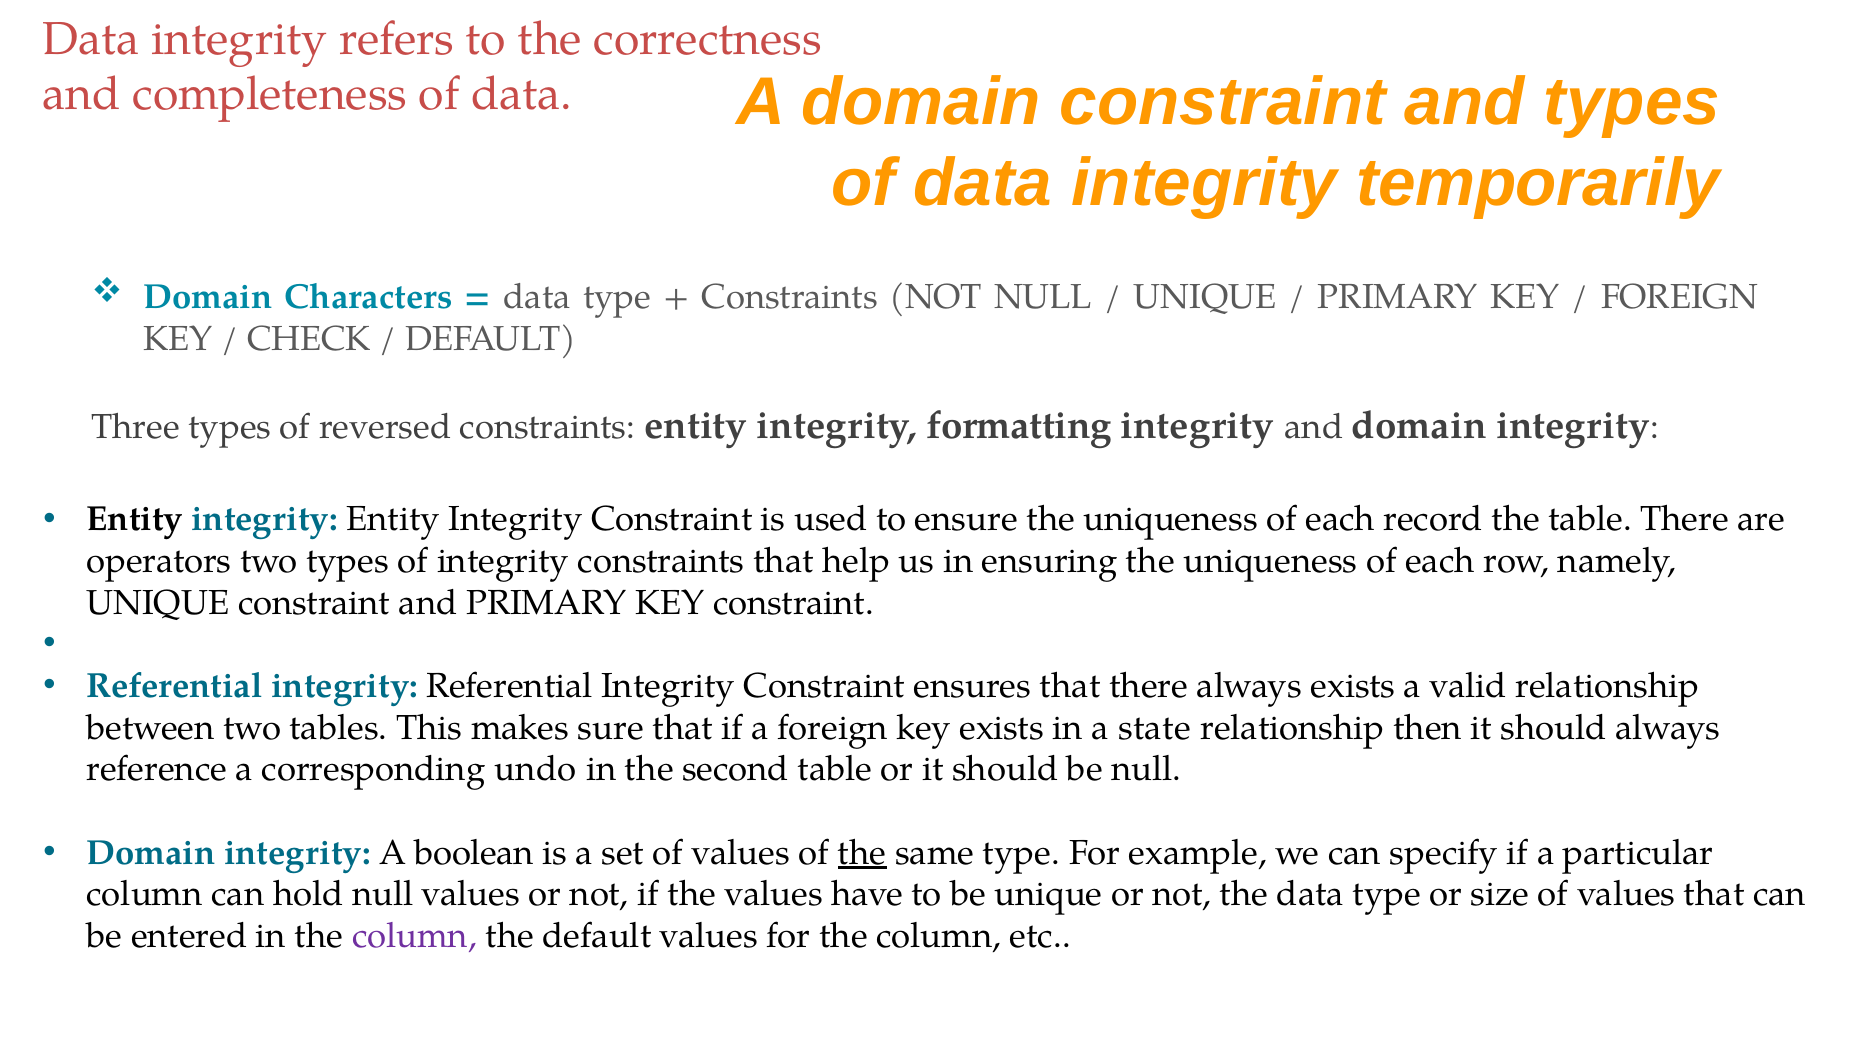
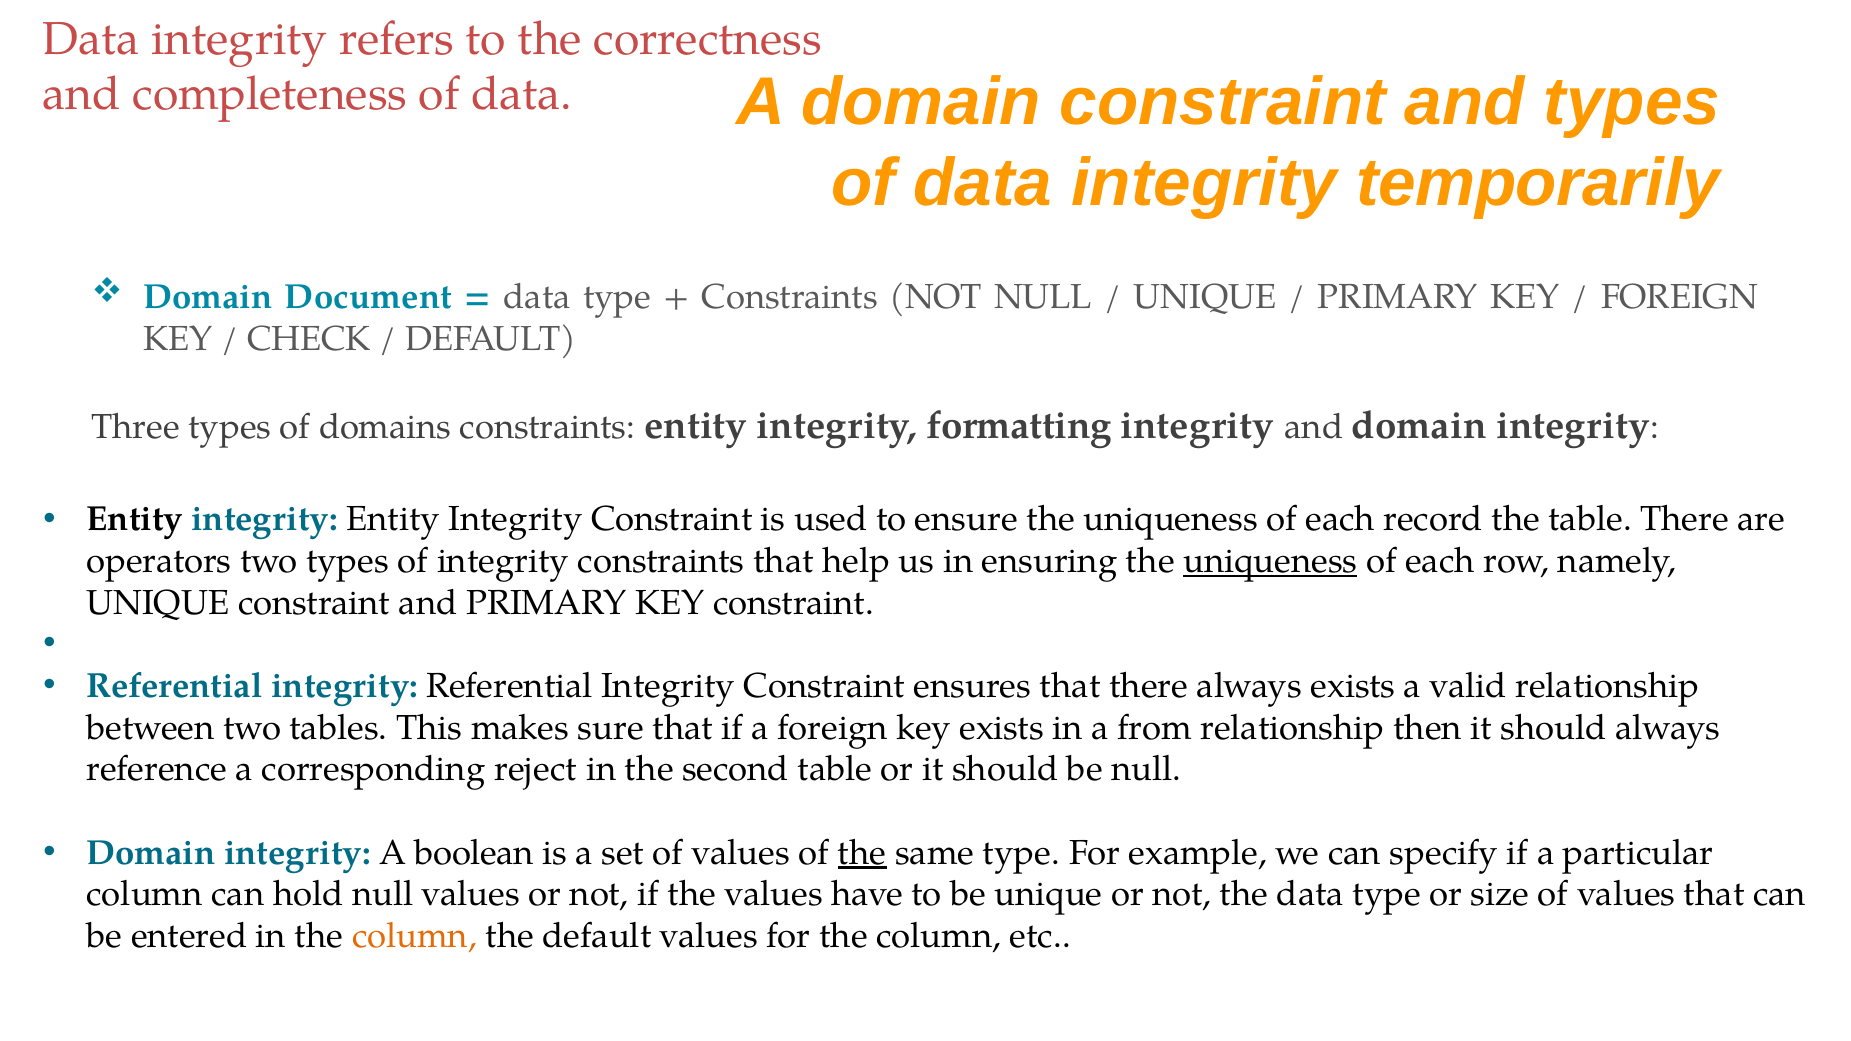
Characters: Characters -> Document
reversed: reversed -> domains
uniqueness at (1270, 561) underline: none -> present
state: state -> from
undo: undo -> reject
column at (414, 936) colour: purple -> orange
